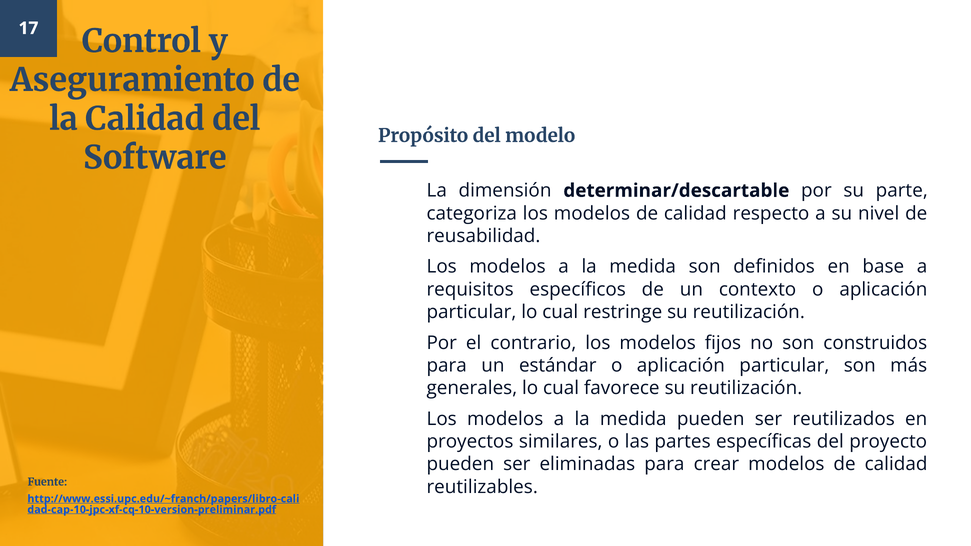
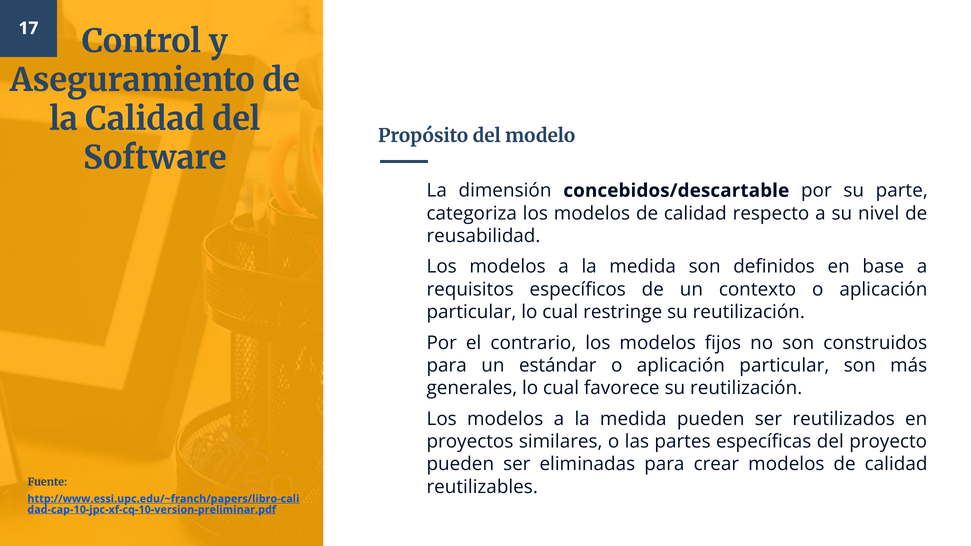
determinar/descartable: determinar/descartable -> concebidos/descartable
